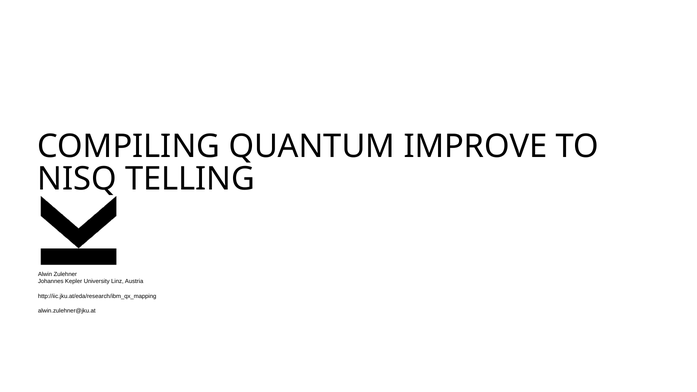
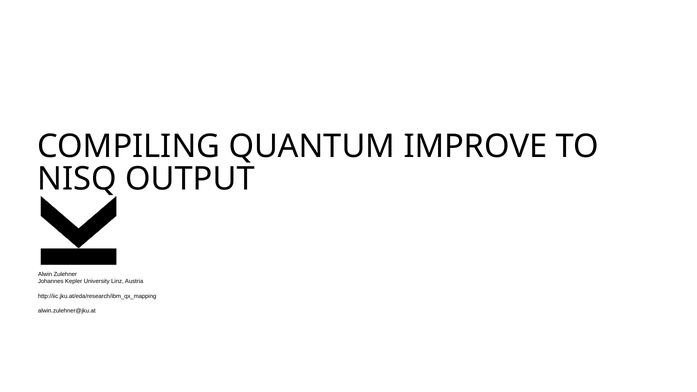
TELLING: TELLING -> OUTPUT
